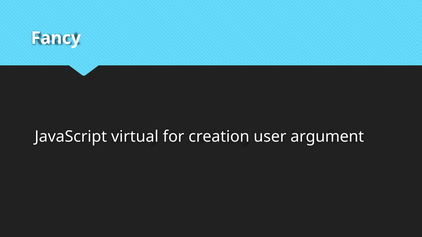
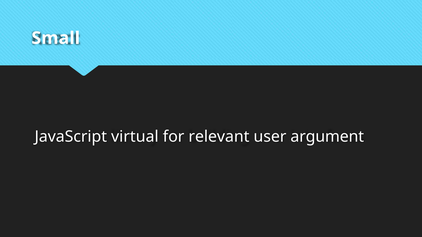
Fancy: Fancy -> Small
creation: creation -> relevant
